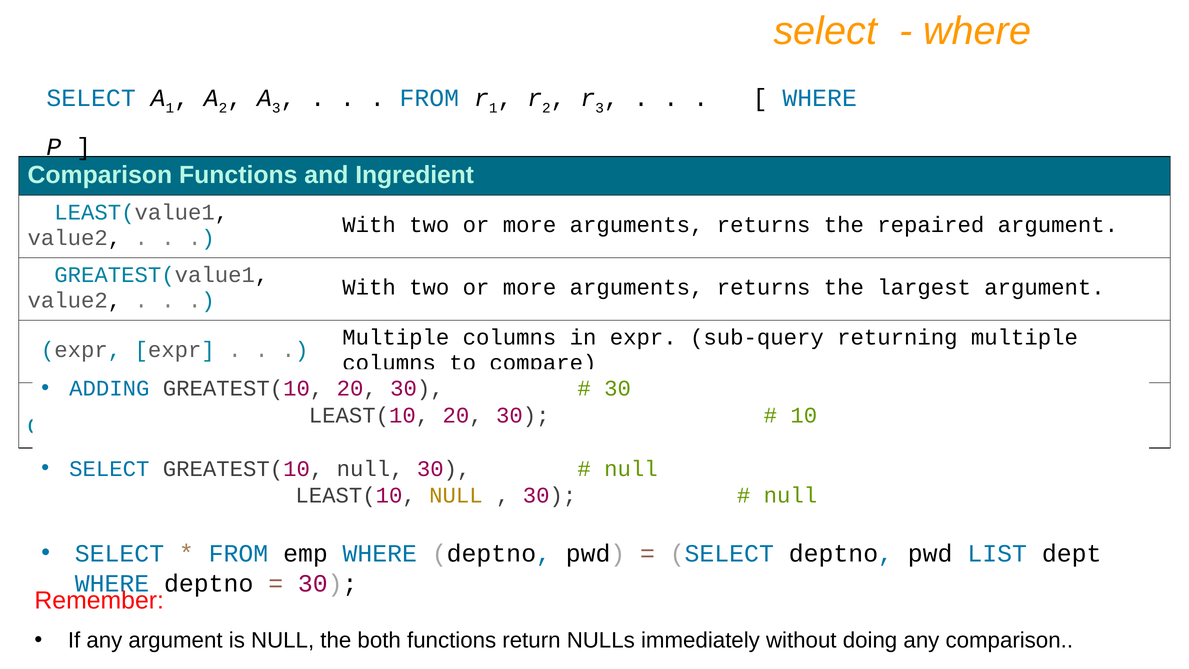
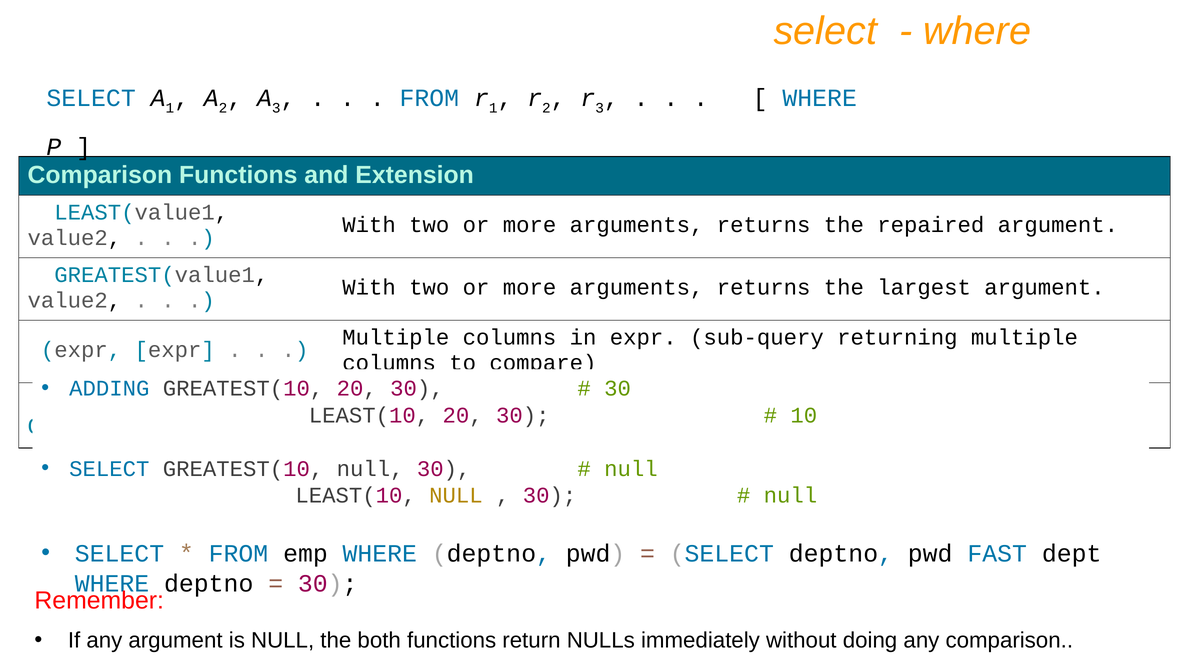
Ingredient: Ingredient -> Extension
pwd LIST: LIST -> FAST
